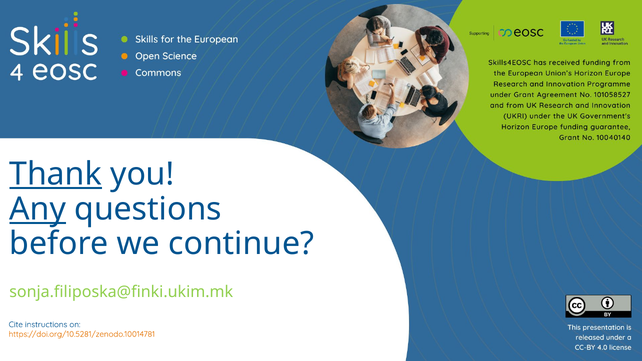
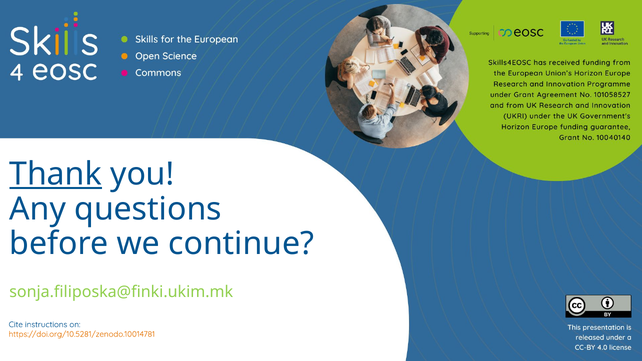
Any underline: present -> none
